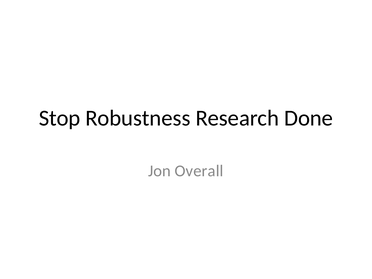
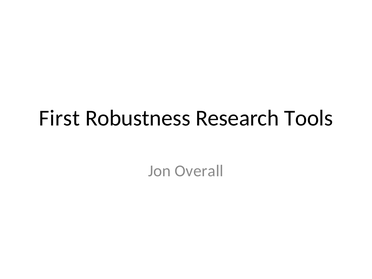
Stop: Stop -> First
Done: Done -> Tools
